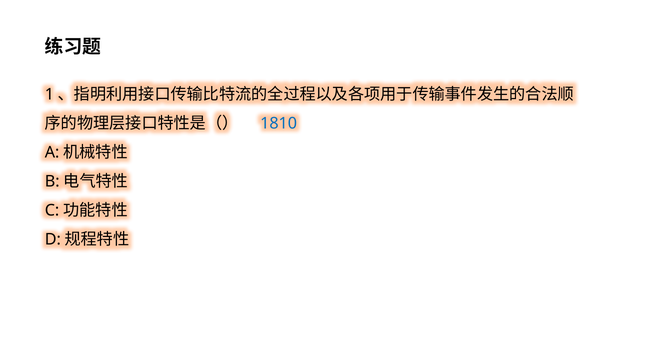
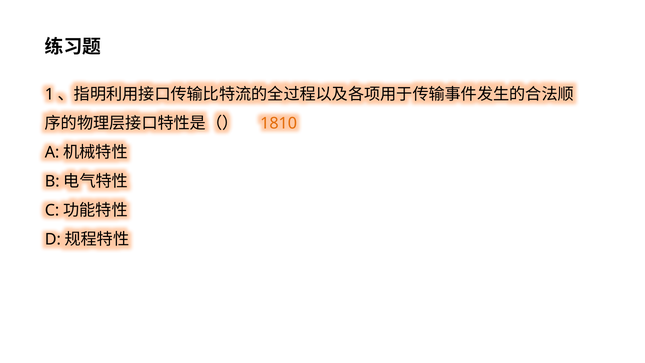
1810 colour: blue -> orange
